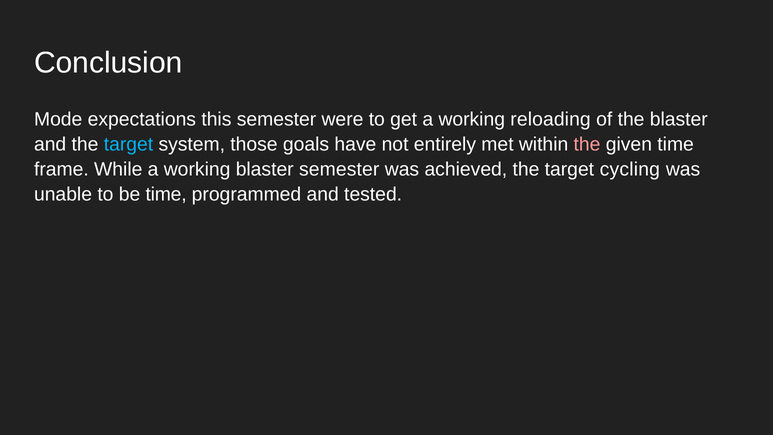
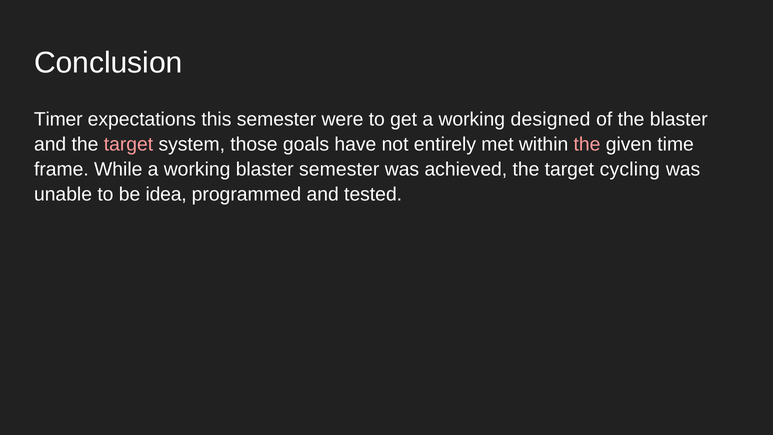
Mode: Mode -> Timer
reloading: reloading -> designed
target at (128, 144) colour: light blue -> pink
be time: time -> idea
